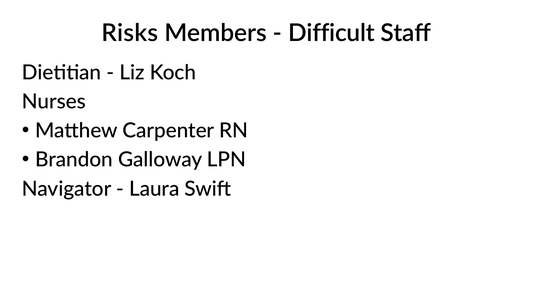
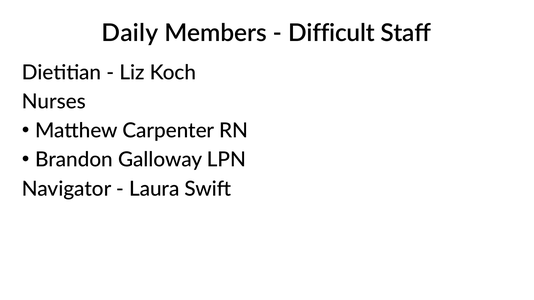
Risks: Risks -> Daily
